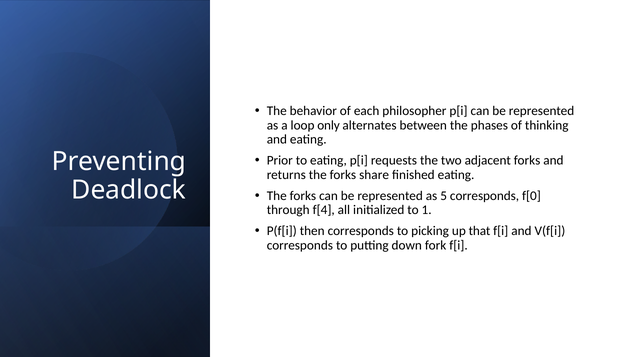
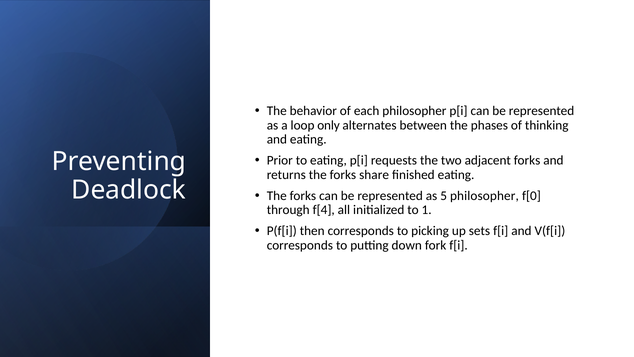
5 corresponds: corresponds -> philosopher
that: that -> sets
